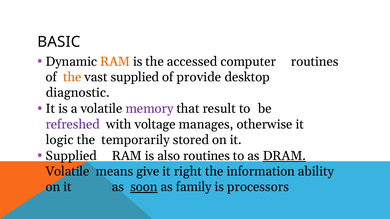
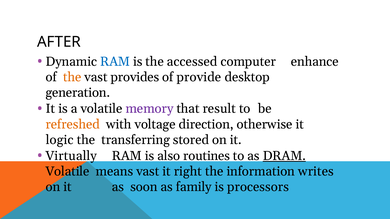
BASIC: BASIC -> AFTER
RAM at (115, 62) colour: orange -> blue
computer routines: routines -> enhance
vast supplied: supplied -> provides
diagnostic: diagnostic -> generation
refreshed colour: purple -> orange
manages: manages -> direction
temporarily: temporarily -> transferring
Supplied at (71, 156): Supplied -> Virtually
means give: give -> vast
ability: ability -> writes
soon underline: present -> none
